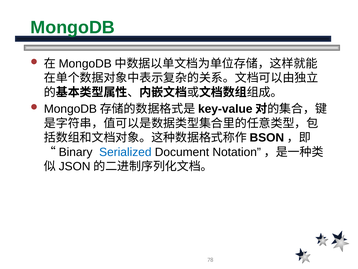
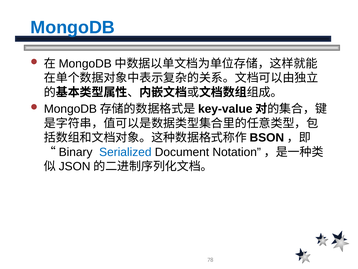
MongoDB colour: green -> blue
